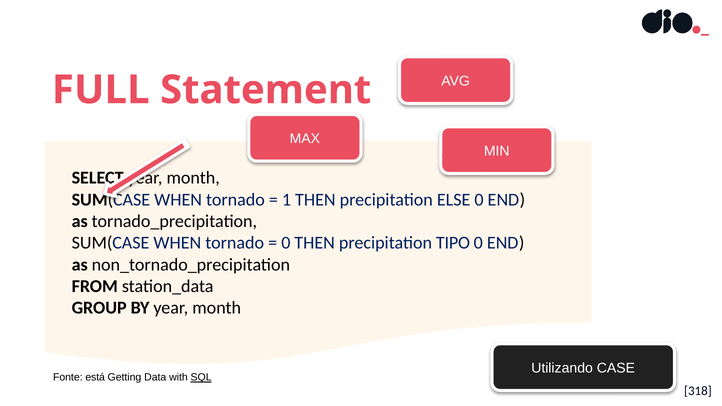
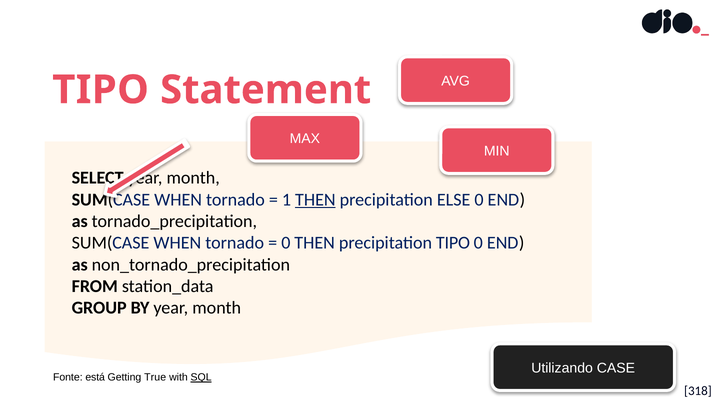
FULL at (101, 90): FULL -> TIPO
THEN at (315, 200) underline: none -> present
Data: Data -> True
